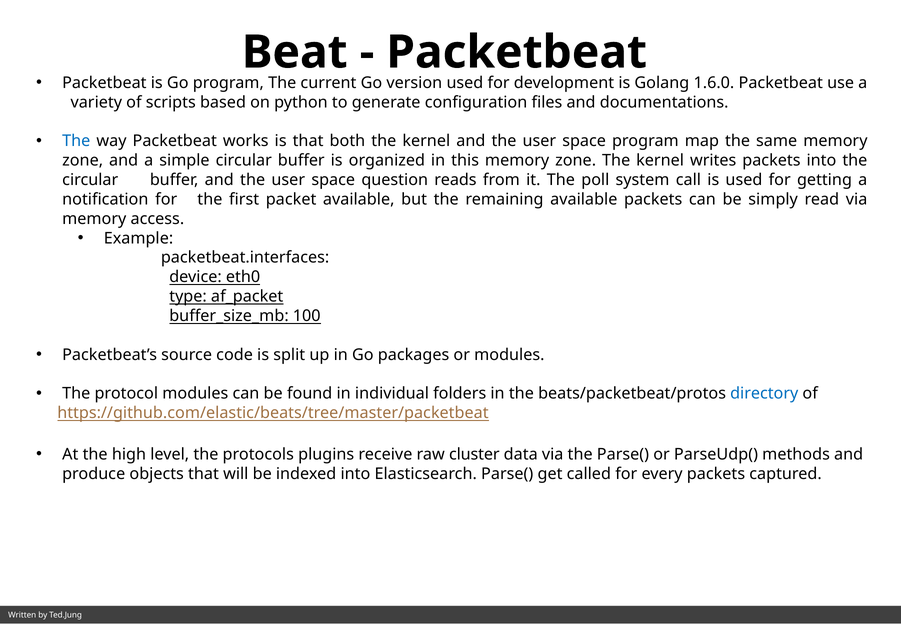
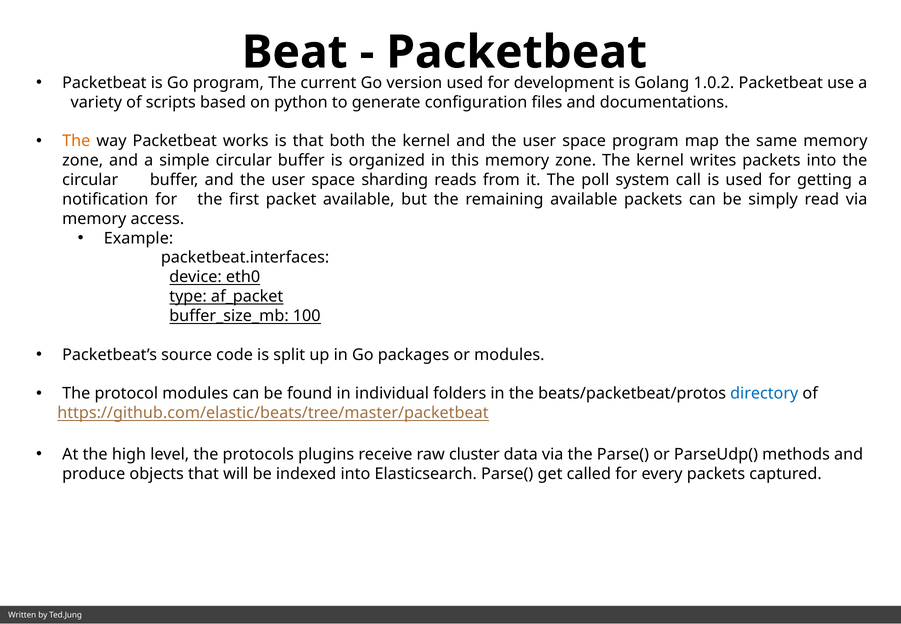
1.6.0: 1.6.0 -> 1.0.2
The at (76, 141) colour: blue -> orange
question: question -> sharding
